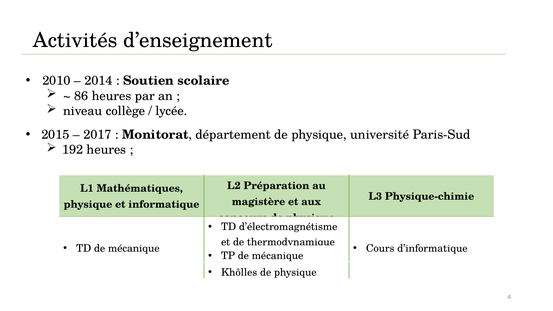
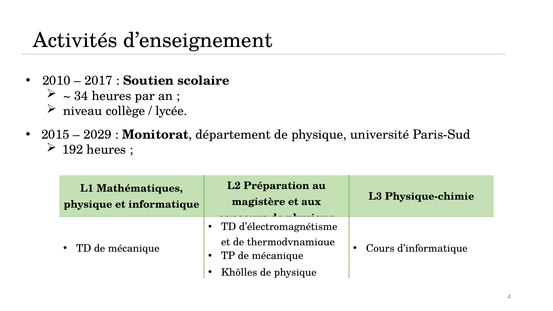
2014: 2014 -> 2017
86: 86 -> 34
2017: 2017 -> 2029
